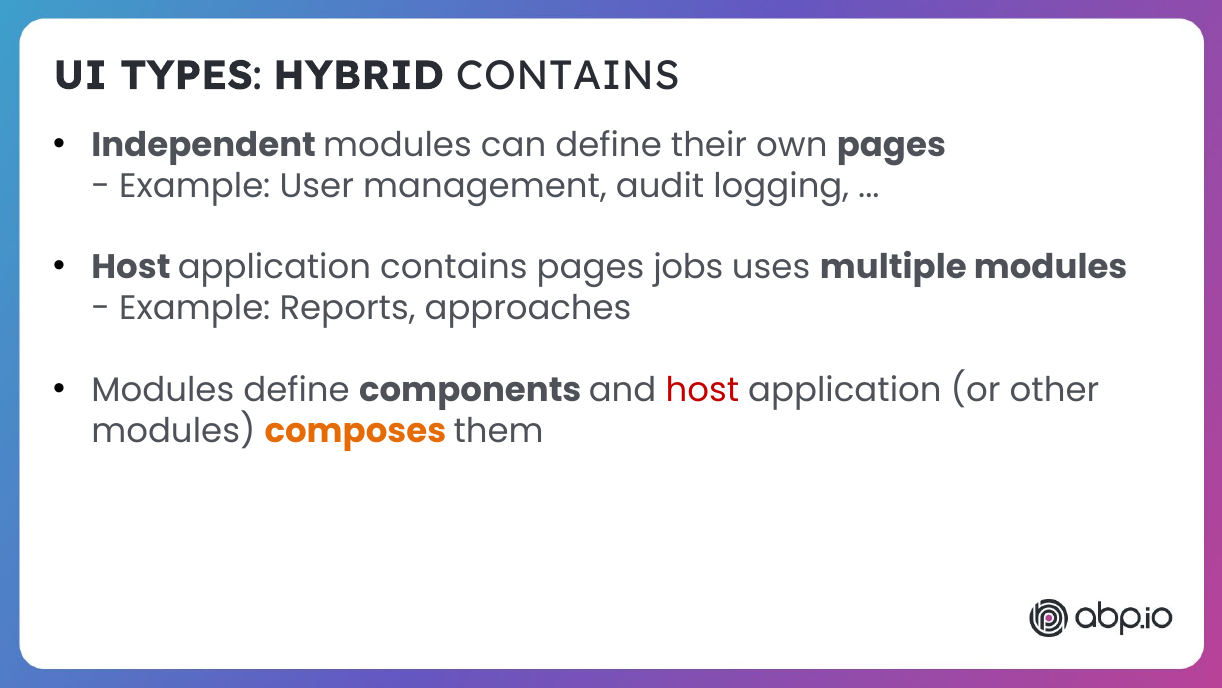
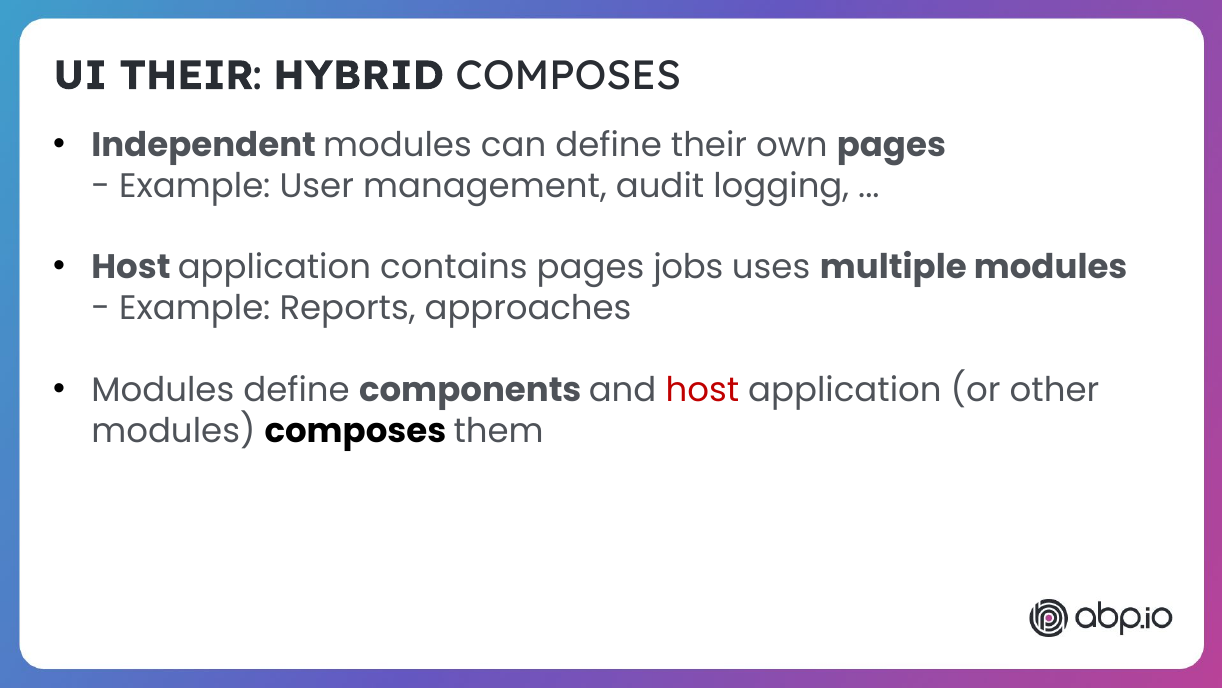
UI TYPES: TYPES -> THEIR
HYBRID CONTAINS: CONTAINS -> COMPOSES
composes at (355, 431) colour: orange -> black
